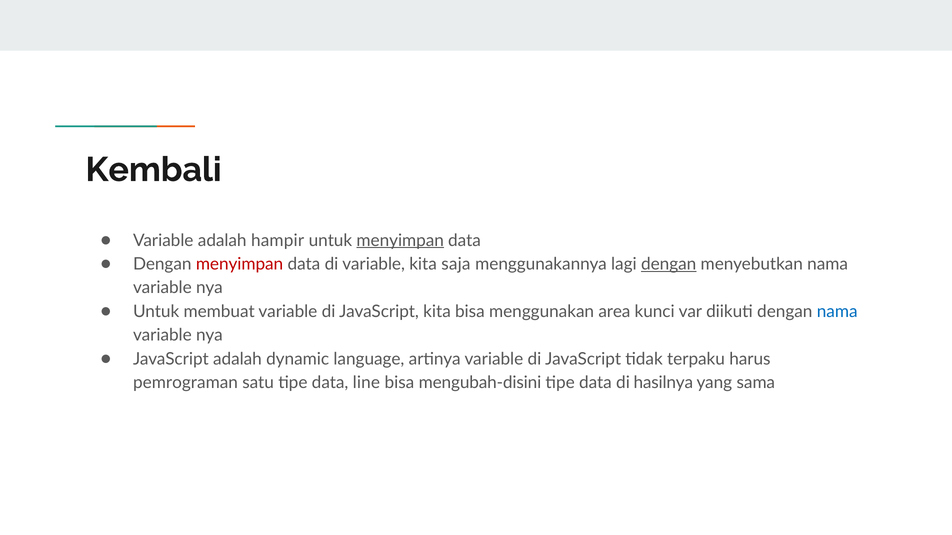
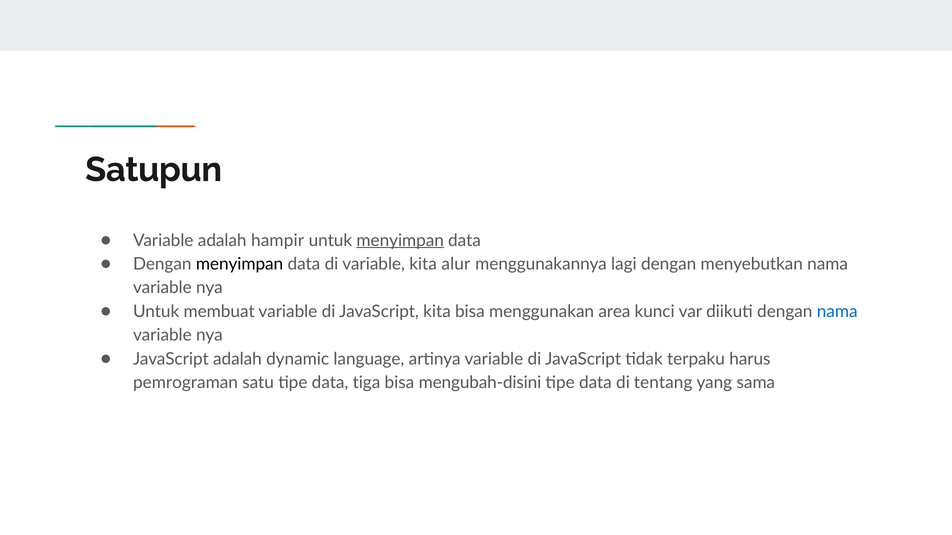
Kembali: Kembali -> Satupun
menyimpan at (240, 264) colour: red -> black
saja: saja -> alur
dengan at (669, 264) underline: present -> none
line: line -> tiga
hasilnya: hasilnya -> tentang
